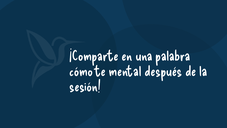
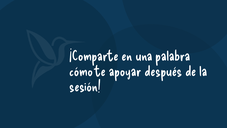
mental: mental -> apoyar
